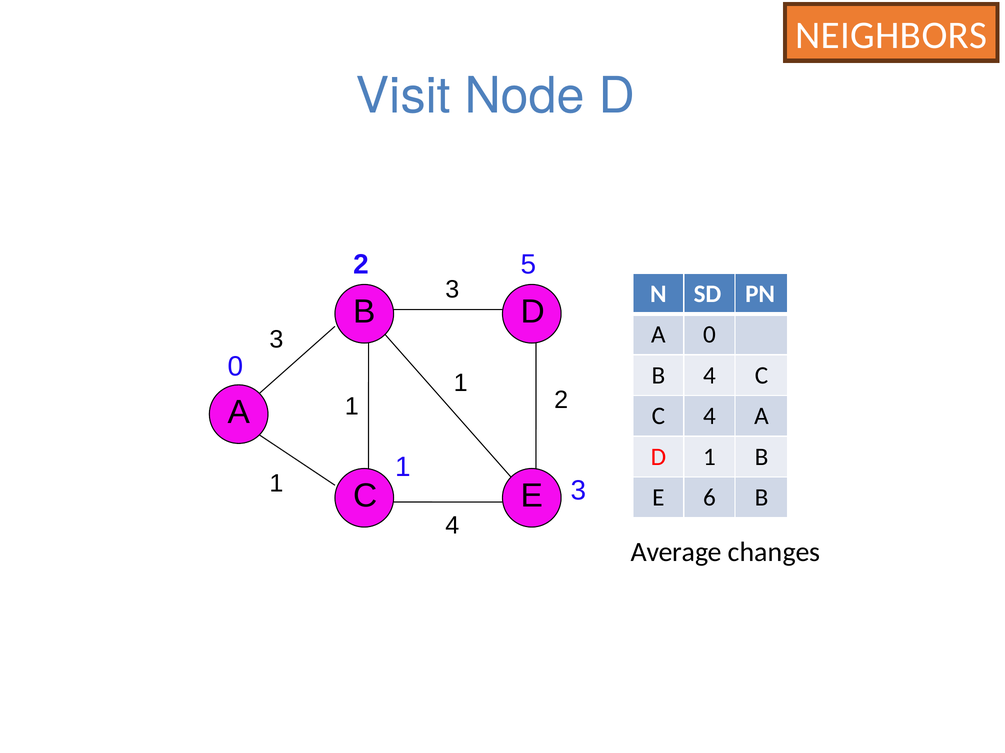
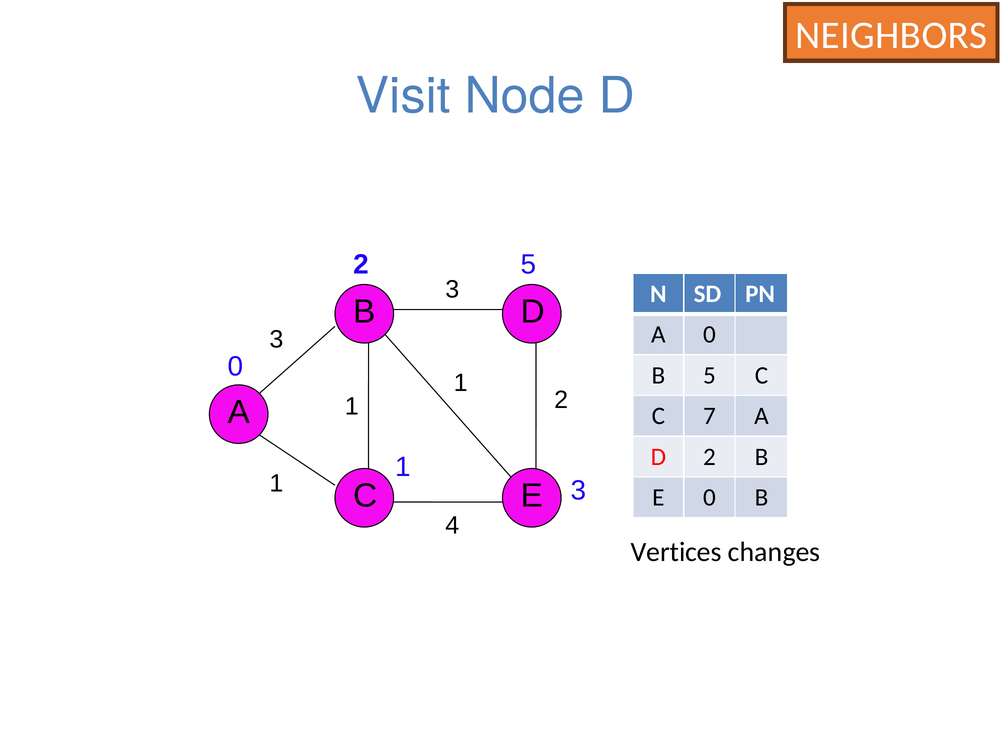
B 4: 4 -> 5
C 4: 4 -> 7
1 at (709, 457): 1 -> 2
E 6: 6 -> 0
Average: Average -> Vertices
